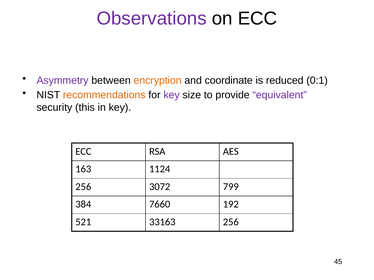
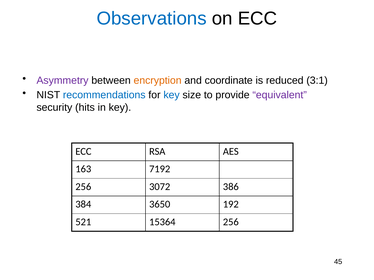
Observations colour: purple -> blue
0:1: 0:1 -> 3:1
recommendations colour: orange -> blue
key at (172, 95) colour: purple -> blue
this: this -> hits
1124: 1124 -> 7192
799: 799 -> 386
7660: 7660 -> 3650
33163: 33163 -> 15364
